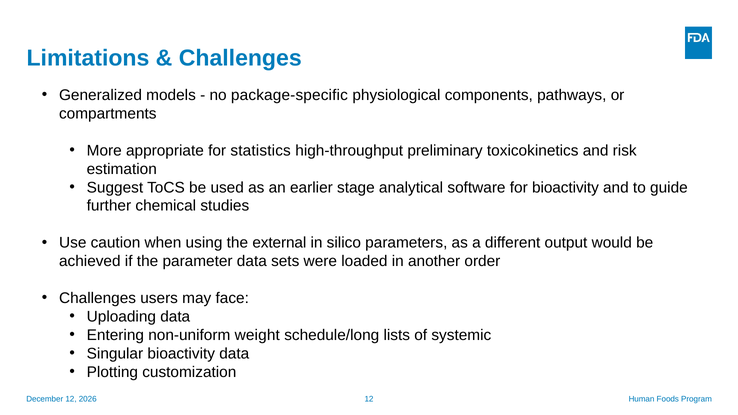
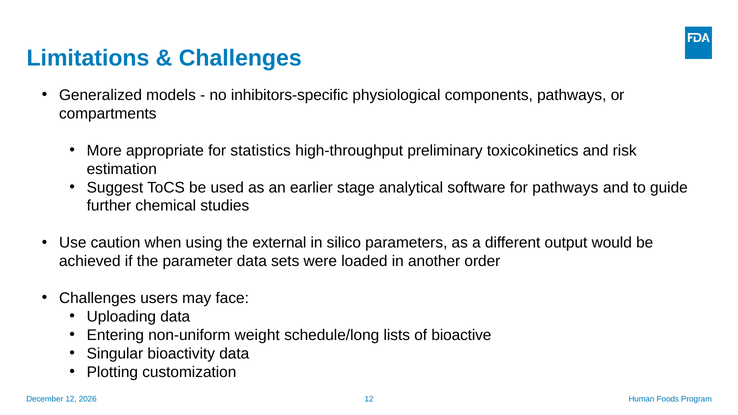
package-specific: package-specific -> inhibitors-specific
for bioactivity: bioactivity -> pathways
systemic: systemic -> bioactive
